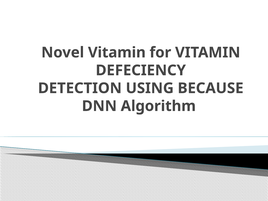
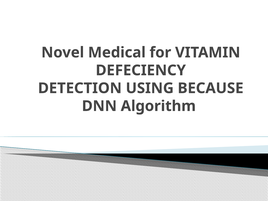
Novel Vitamin: Vitamin -> Medical
